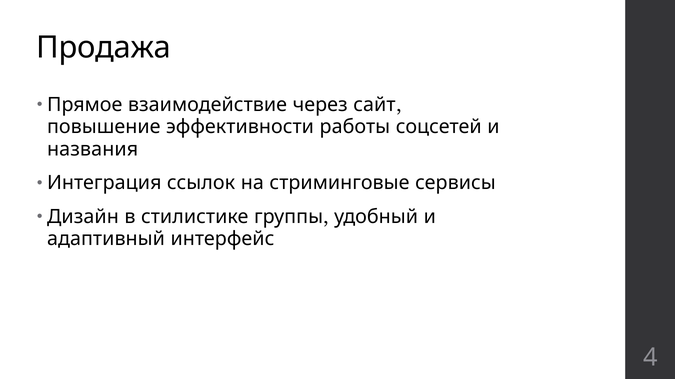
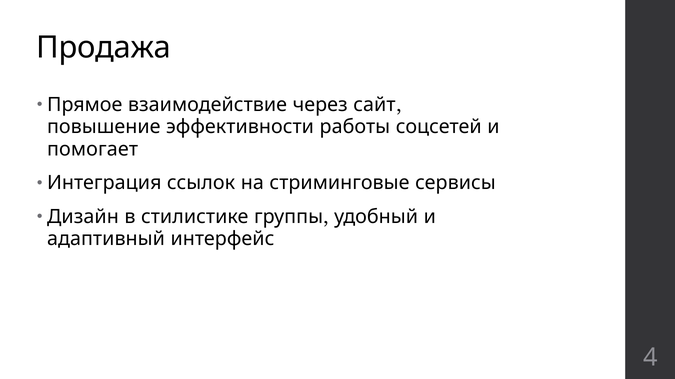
названия: названия -> помогает
